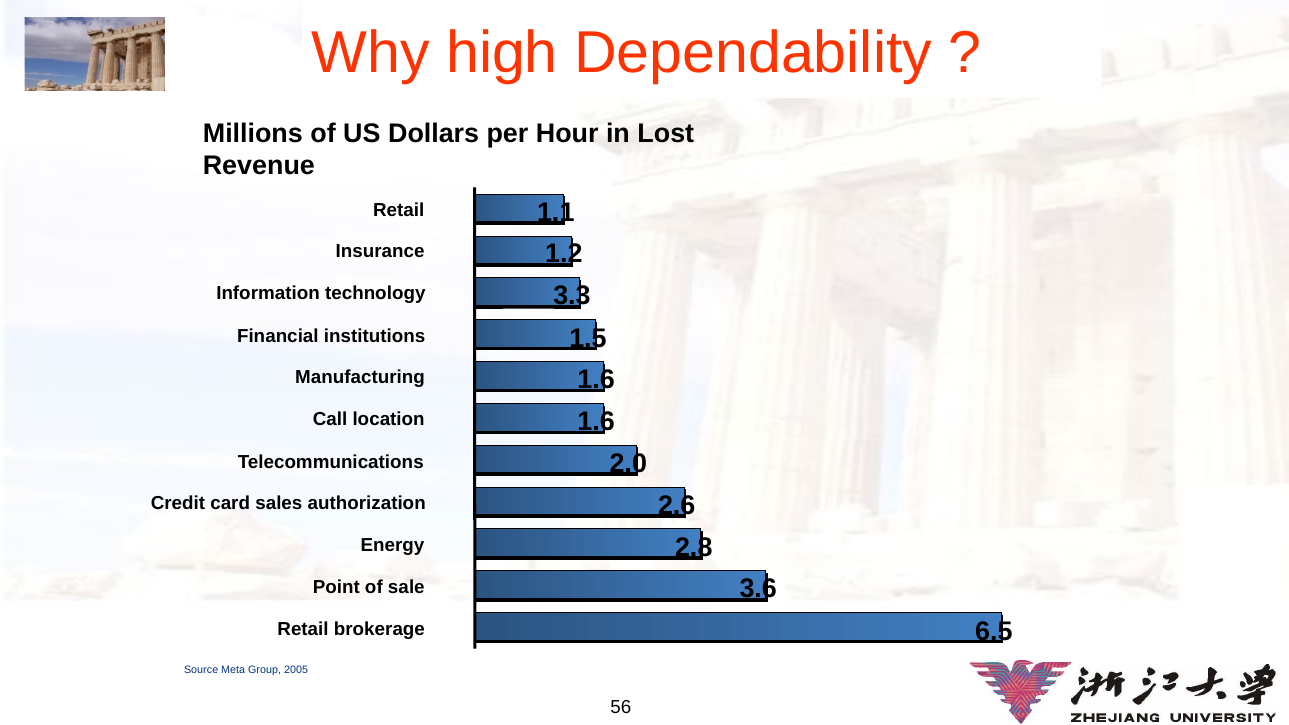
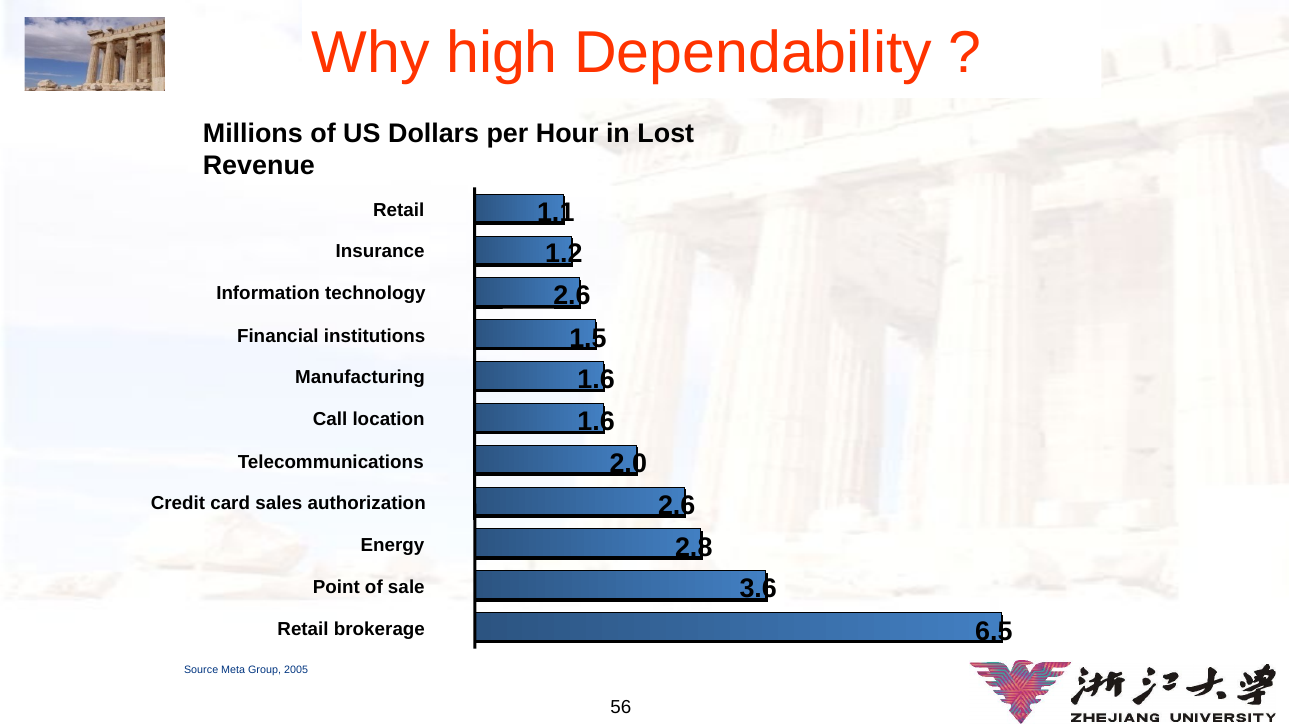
3.3 at (572, 296): 3.3 -> 2.6
